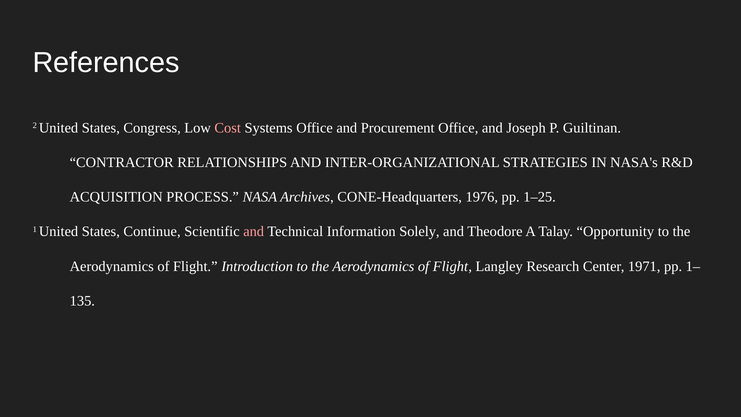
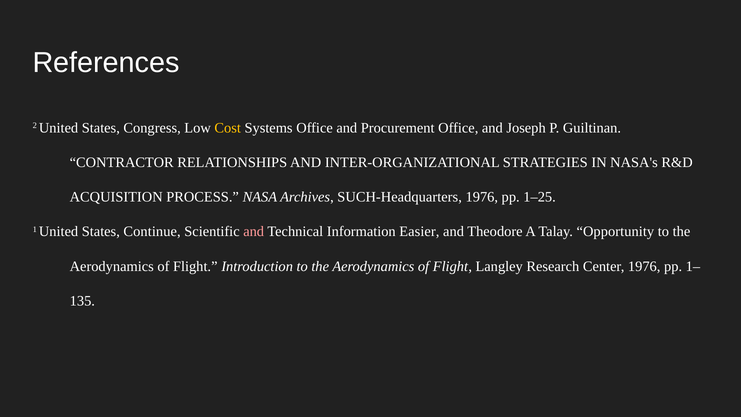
Cost colour: pink -> yellow
CONE-Headquarters: CONE-Headquarters -> SUCH-Headquarters
Solely: Solely -> Easier
Center 1971: 1971 -> 1976
